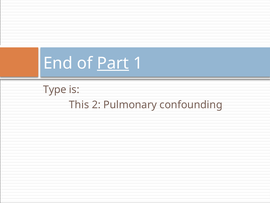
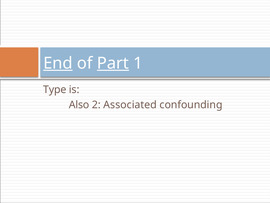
End underline: none -> present
This: This -> Also
Pulmonary: Pulmonary -> Associated
